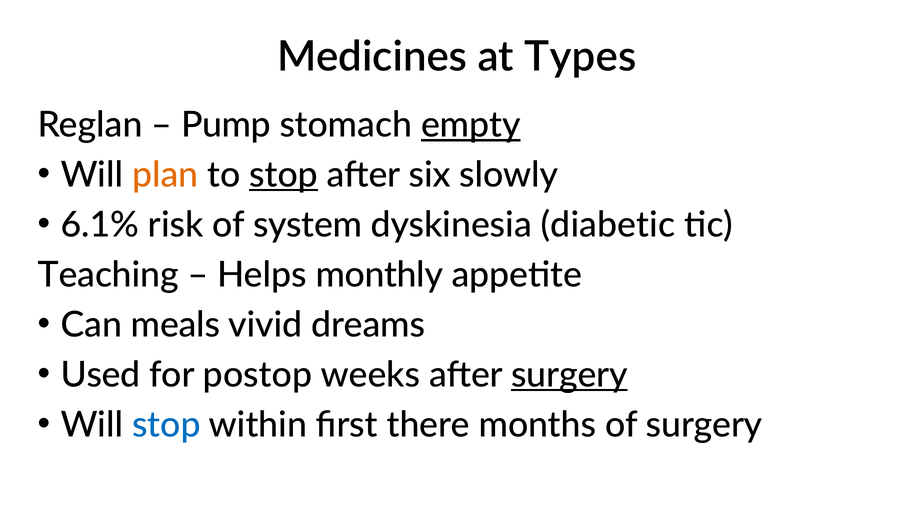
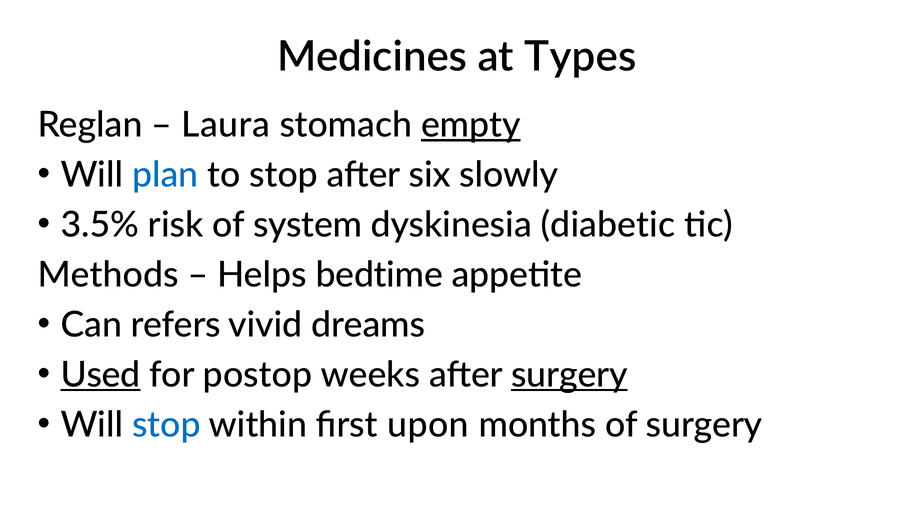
Pump: Pump -> Laura
plan colour: orange -> blue
stop at (284, 175) underline: present -> none
6.1%: 6.1% -> 3.5%
Teaching: Teaching -> Methods
monthly: monthly -> bedtime
meals: meals -> refers
Used underline: none -> present
there: there -> upon
